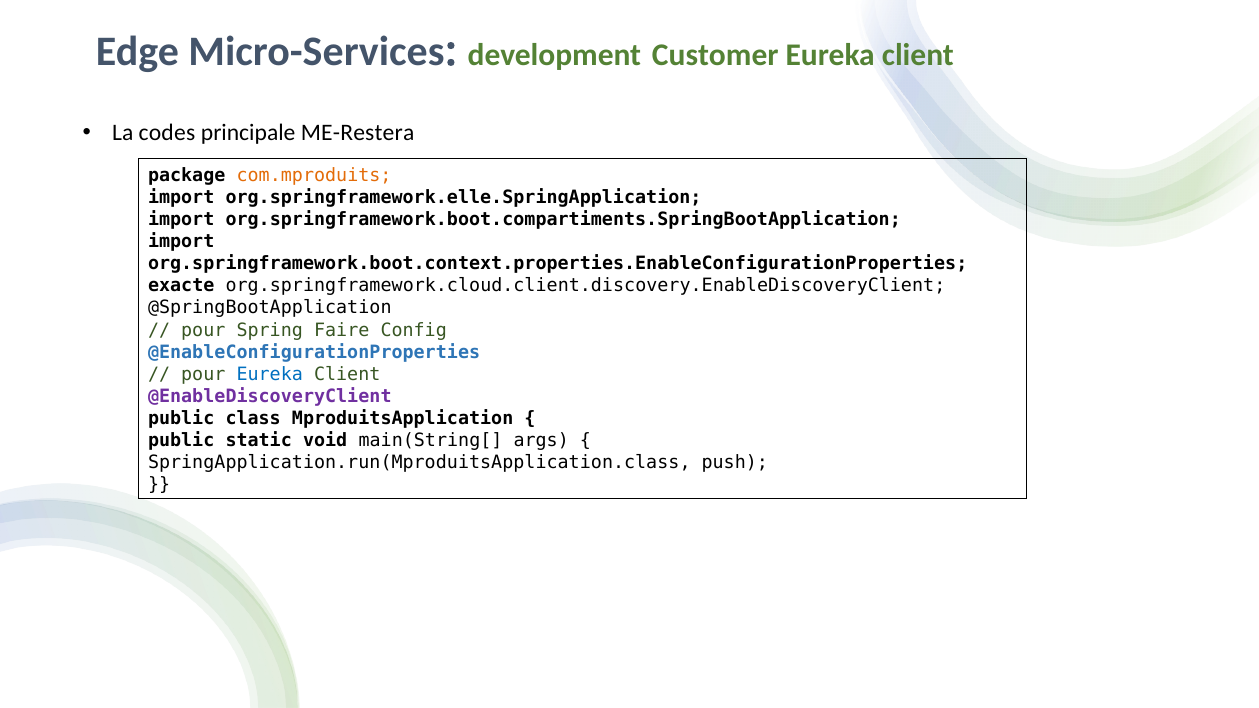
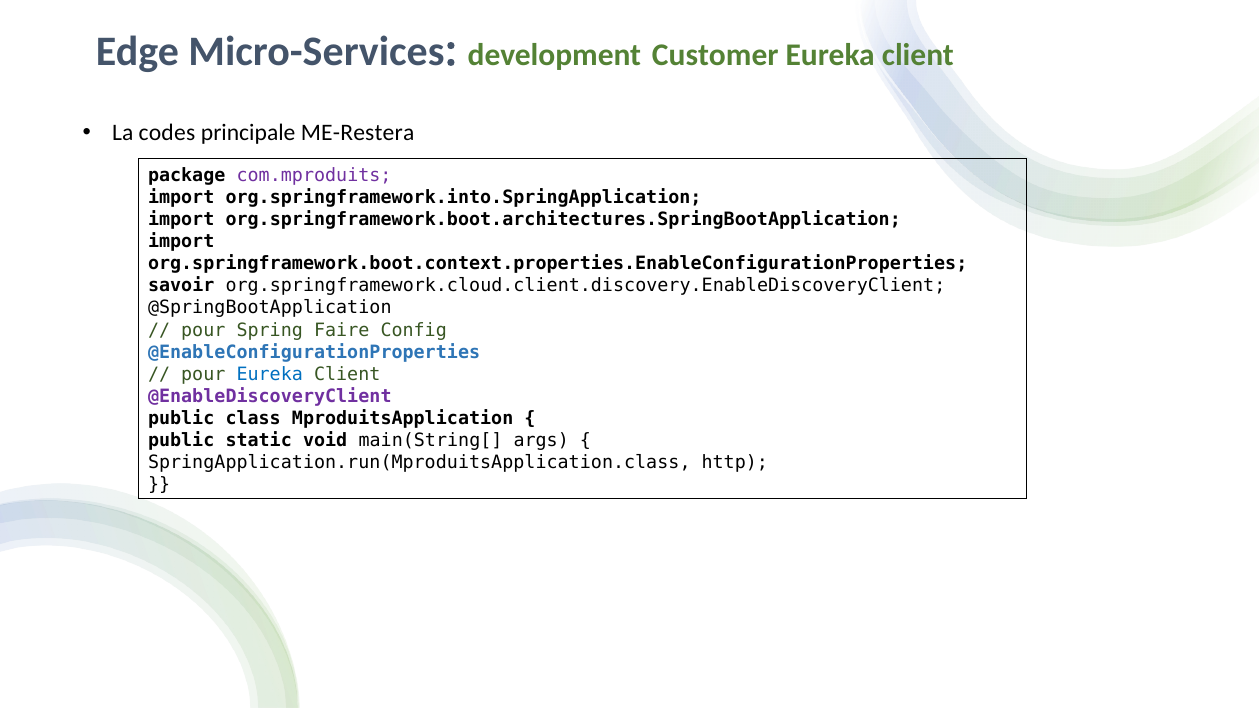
com.mproduits colour: orange -> purple
org.springframework.elle.SpringApplication: org.springframework.elle.SpringApplication -> org.springframework.into.SpringApplication
org.springframework.boot.compartiments.SpringBootApplication: org.springframework.boot.compartiments.SpringBootApplication -> org.springframework.boot.architectures.SpringBootApplication
exacte: exacte -> savoir
push: push -> http
